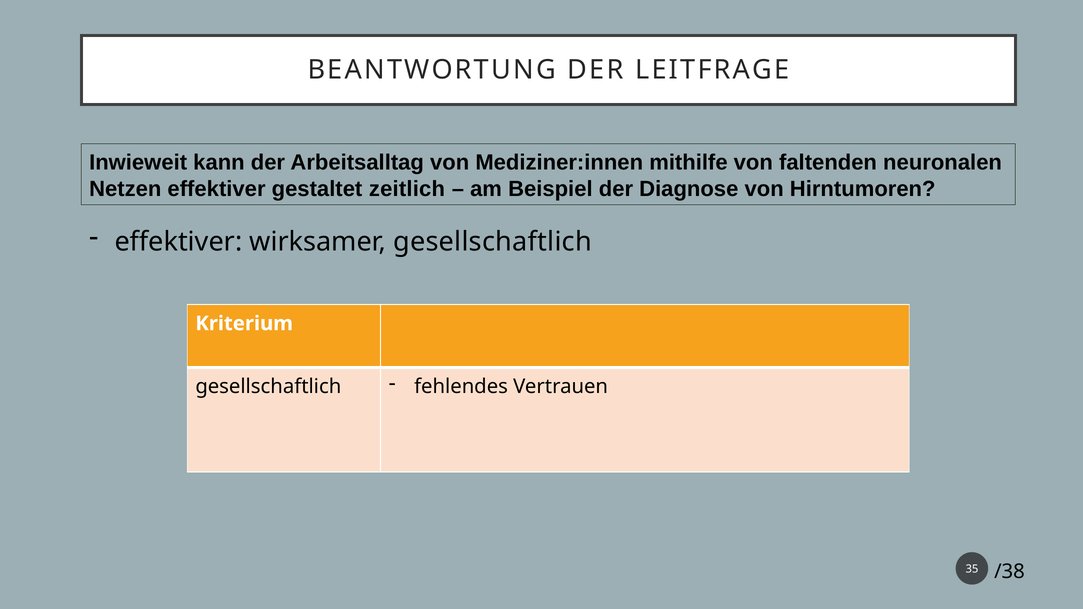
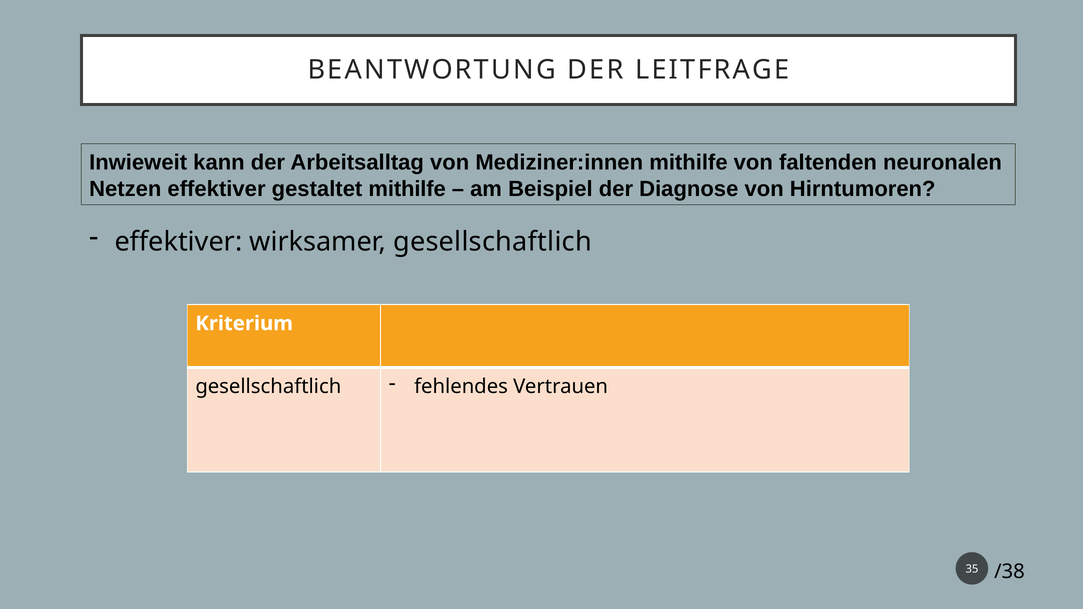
gestaltet zeitlich: zeitlich -> mithilfe
